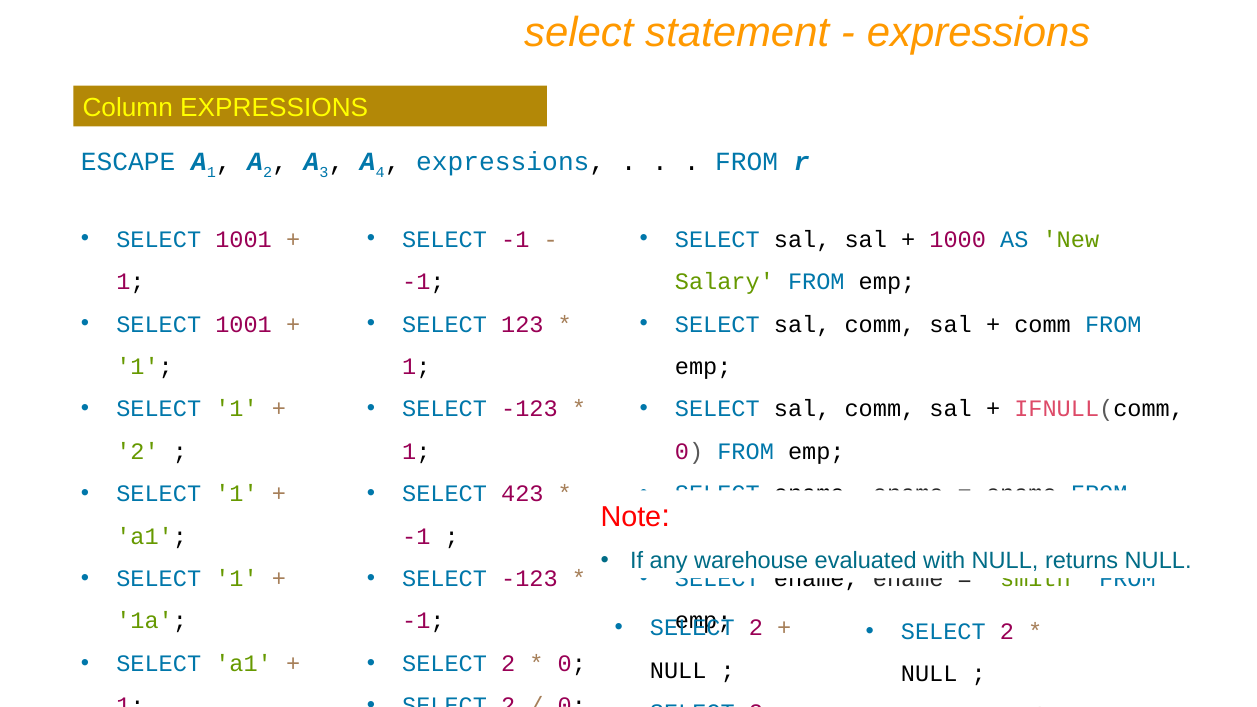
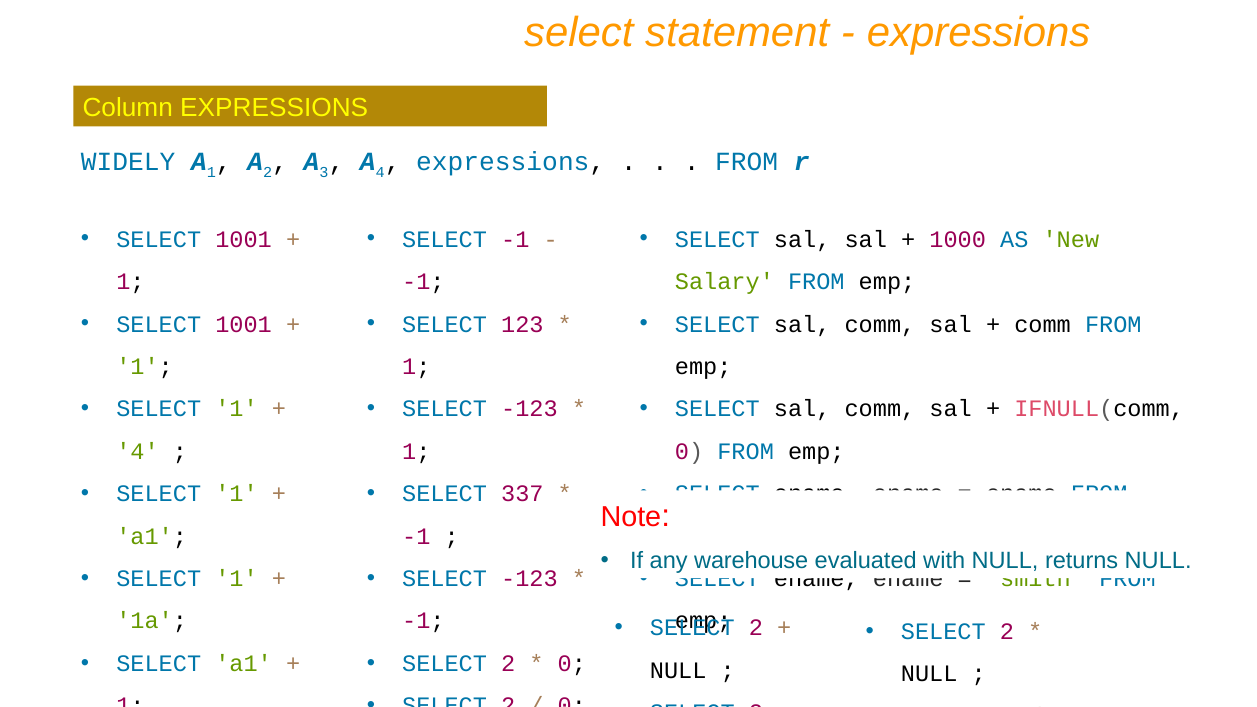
ESCAPE: ESCAPE -> WIDELY
2 at (138, 452): 2 -> 4
423: 423 -> 337
